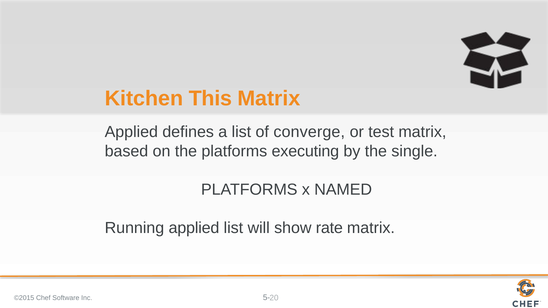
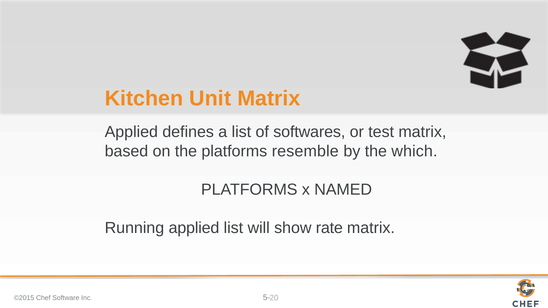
This: This -> Unit
converge: converge -> softwares
executing: executing -> resemble
single: single -> which
